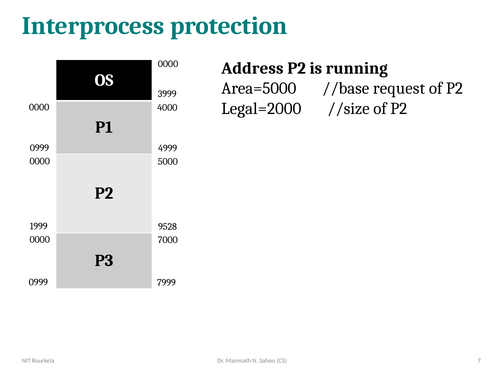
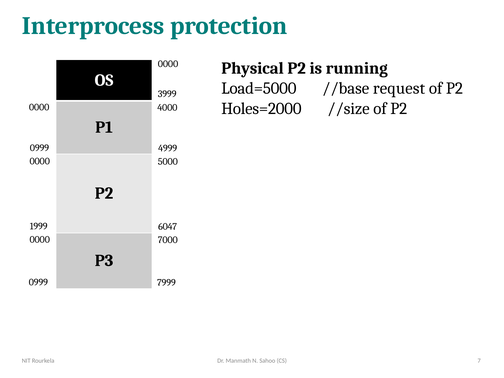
Address: Address -> Physical
Area=5000: Area=5000 -> Load=5000
Legal=2000: Legal=2000 -> Holes=2000
9528: 9528 -> 6047
